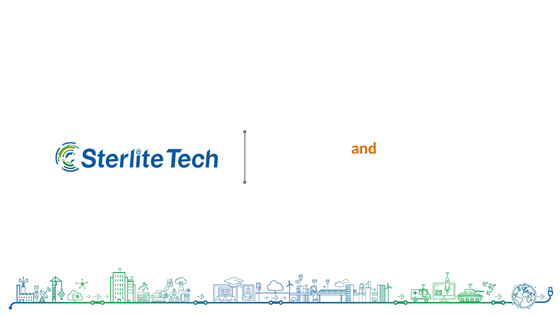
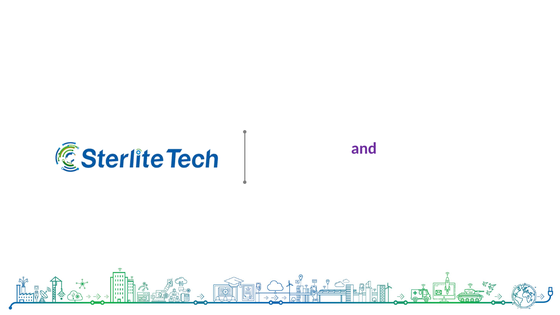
and colour: orange -> purple
